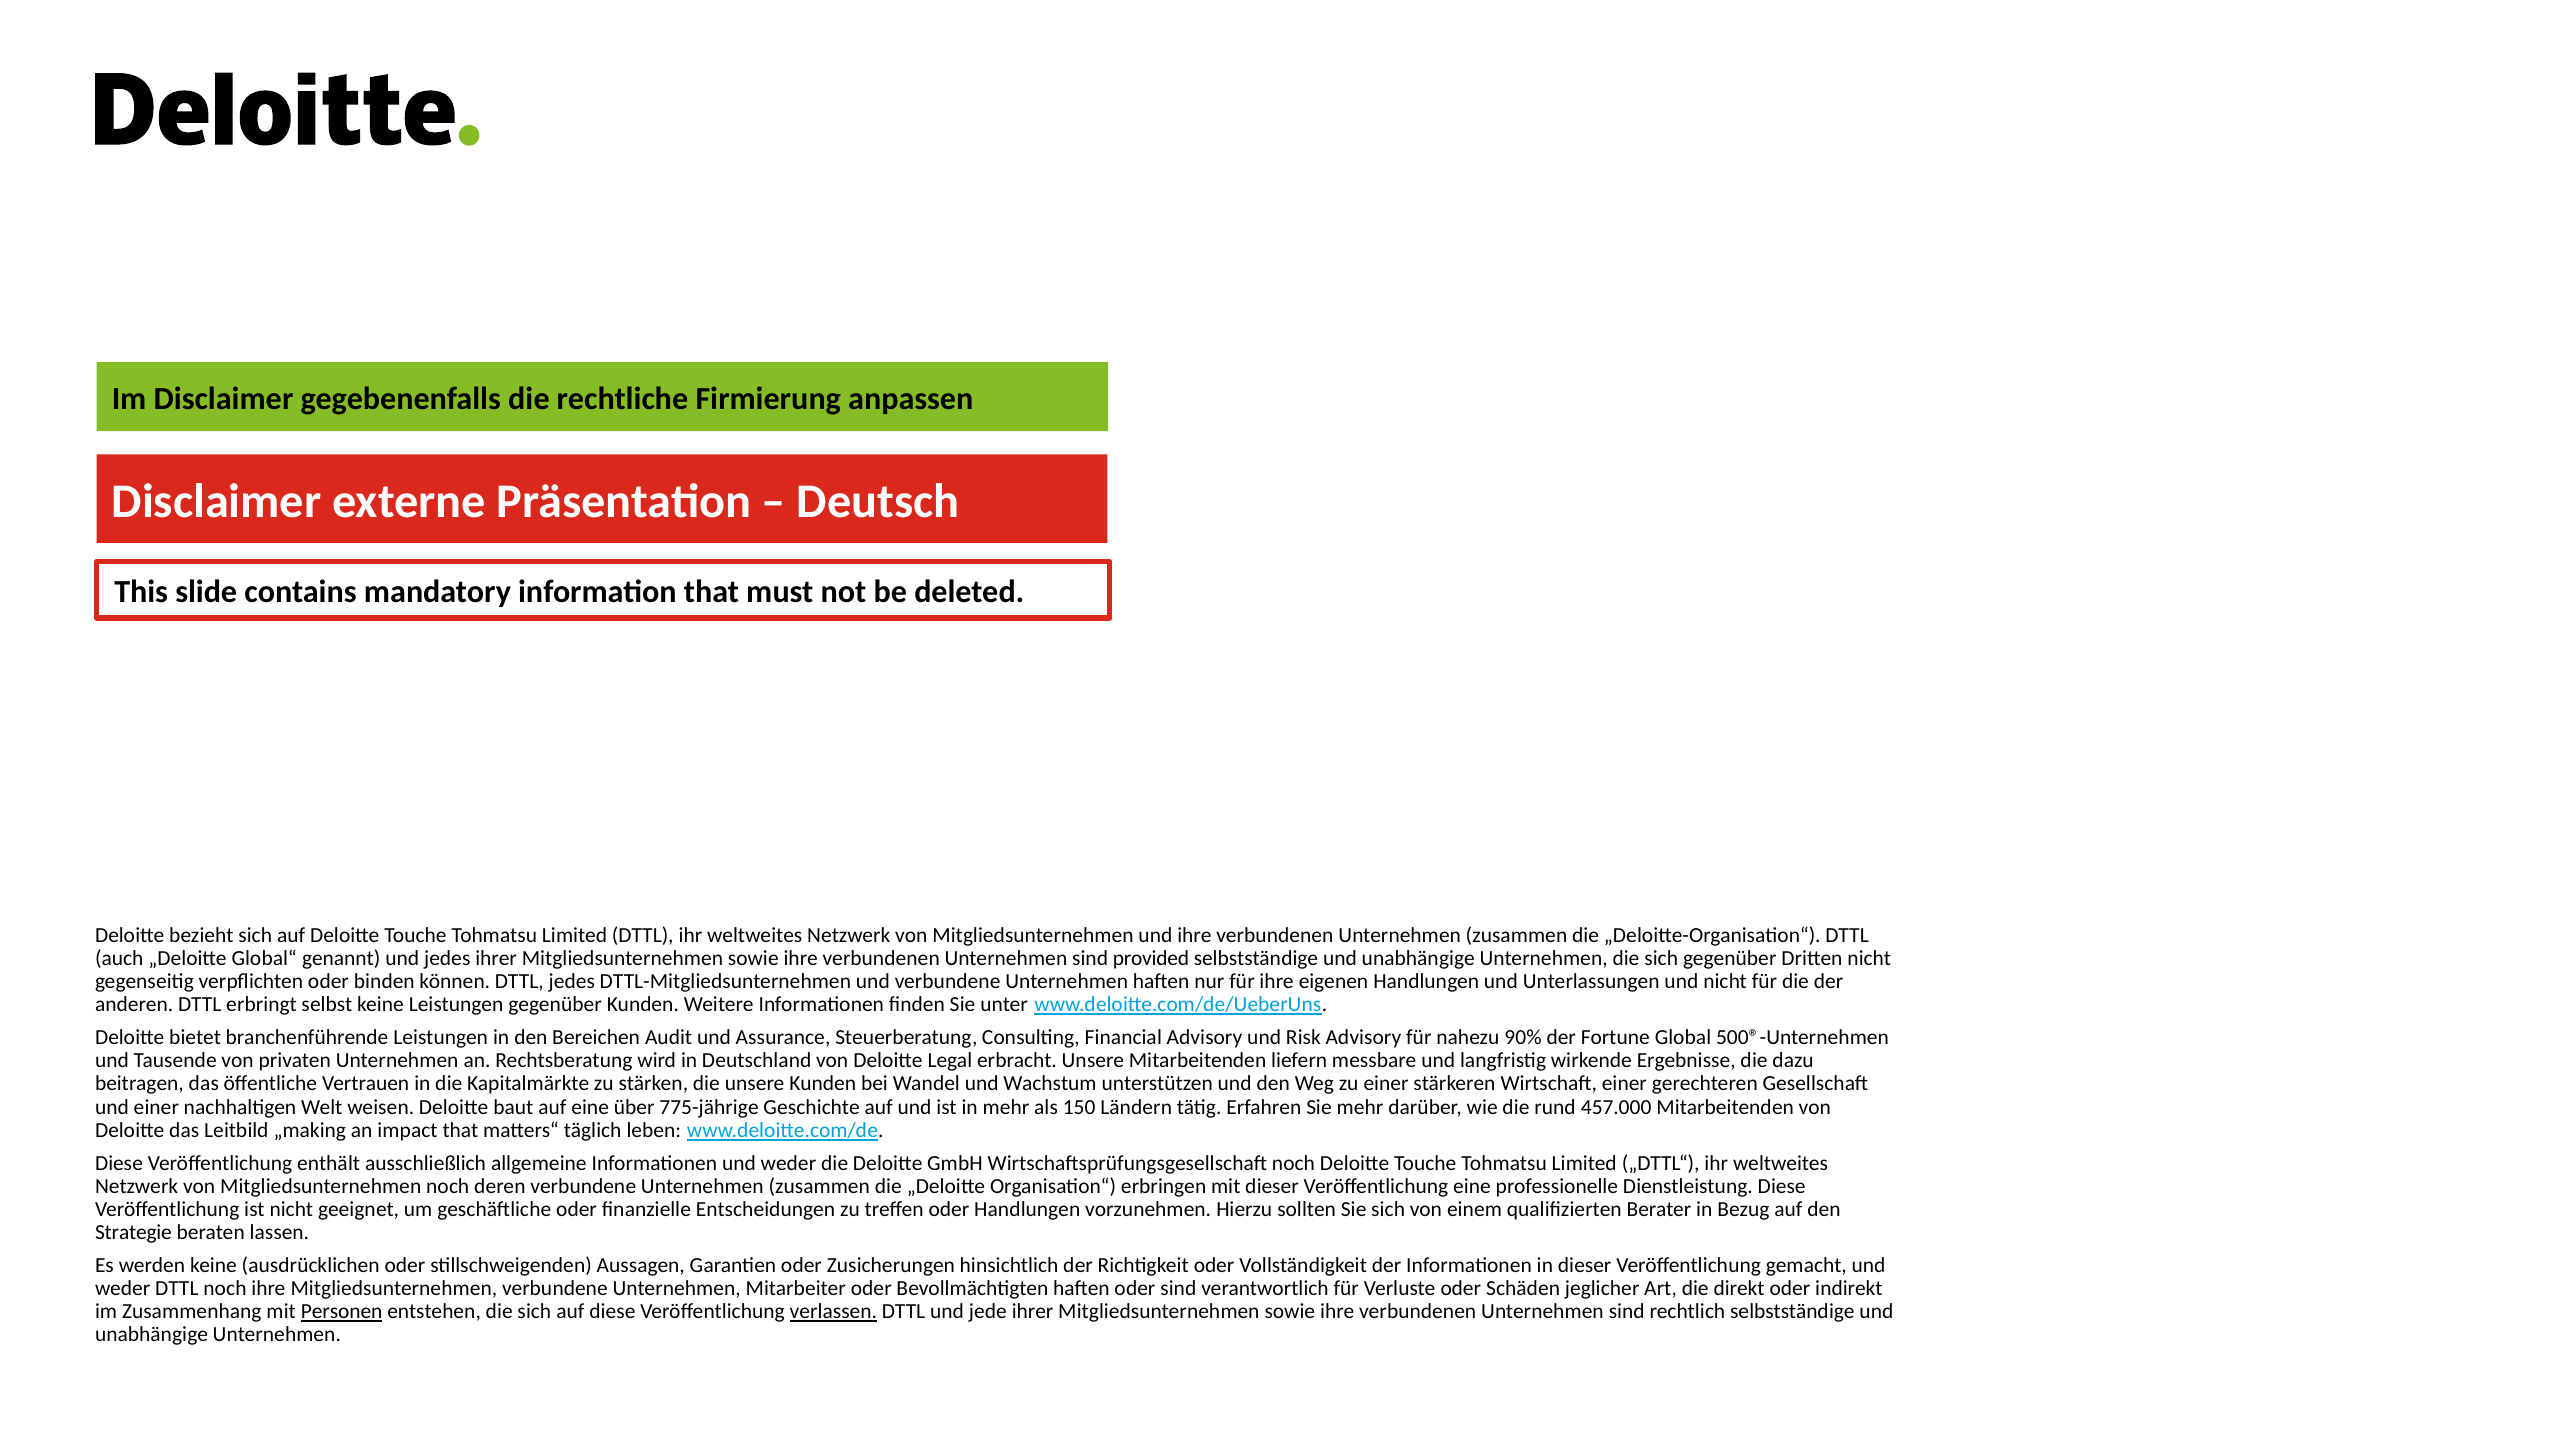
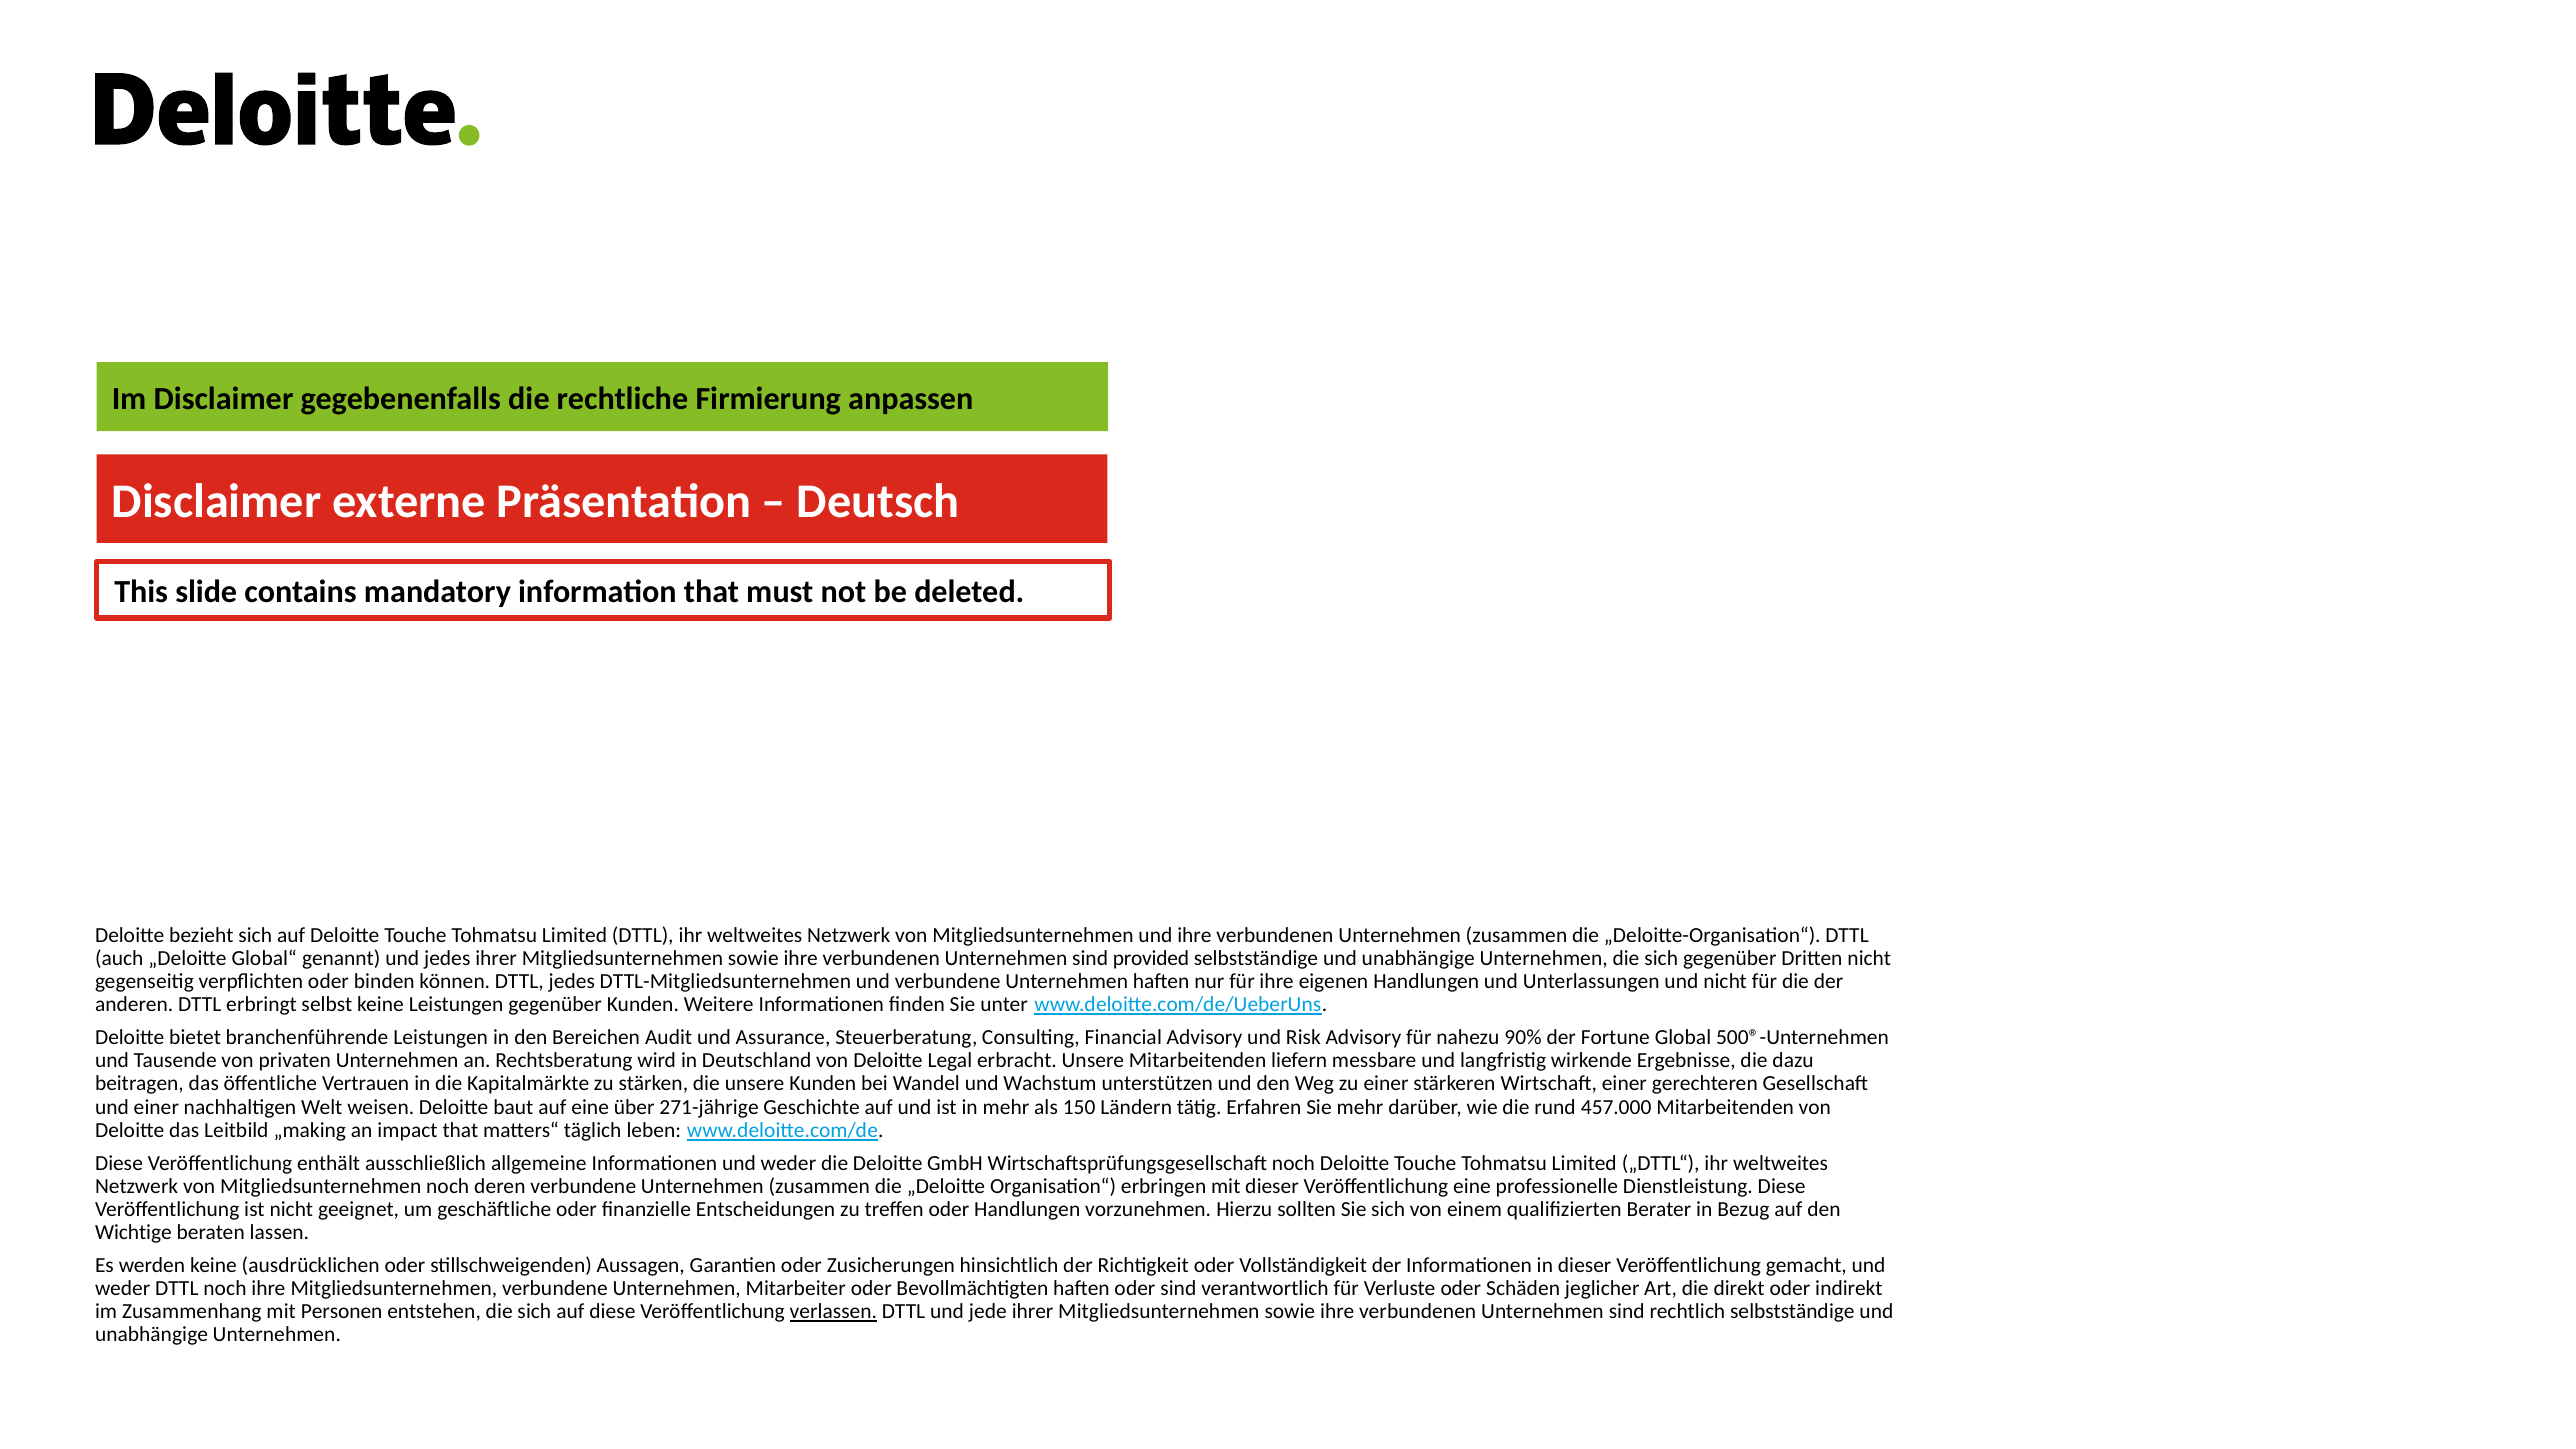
775-jährige: 775-jährige -> 271-jährige
Strategie: Strategie -> Wichtige
Personen underline: present -> none
